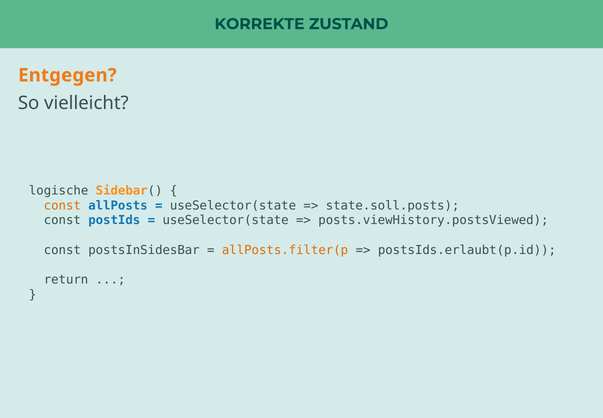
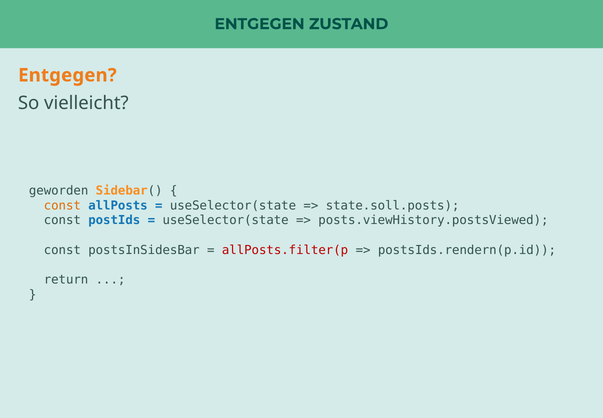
KORREKTE at (260, 24): KORREKTE -> ENTGEGEN
logische: logische -> geworden
allPosts.filter(p colour: orange -> red
postsIds.erlaubt(p.id: postsIds.erlaubt(p.id -> postsIds.rendern(p.id
